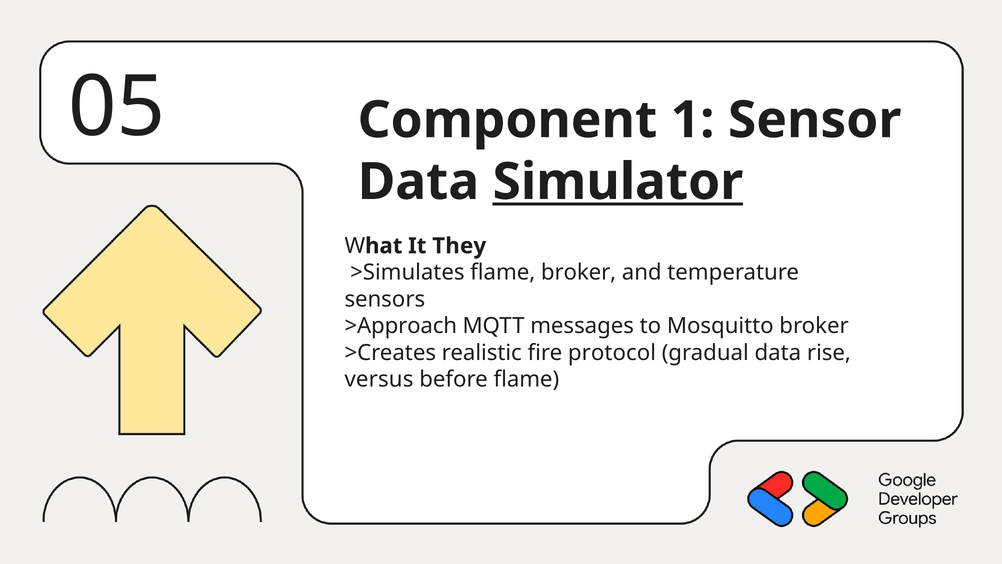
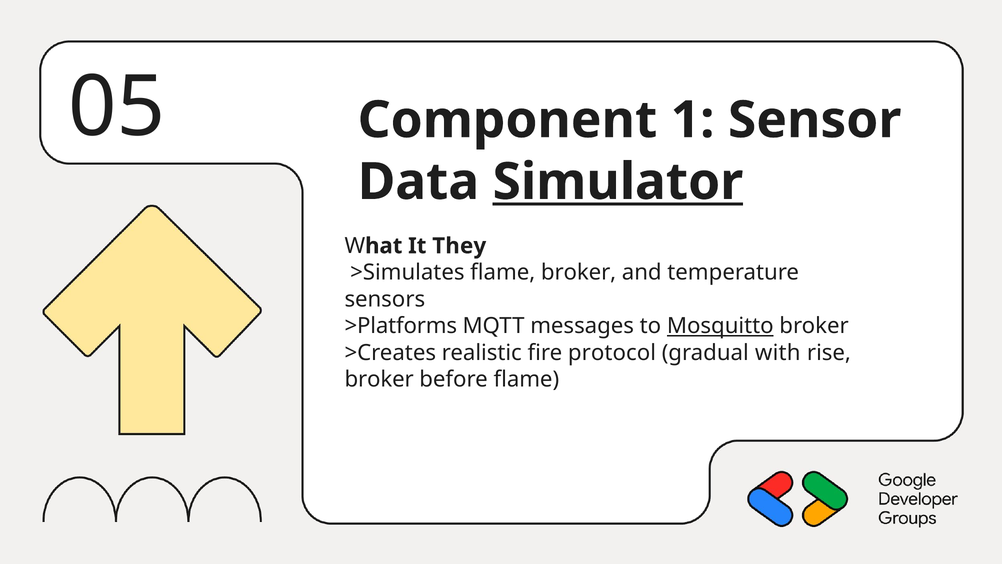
>Approach: >Approach -> >Platforms
Mosquitto underline: none -> present
gradual data: data -> with
versus at (379, 379): versus -> broker
